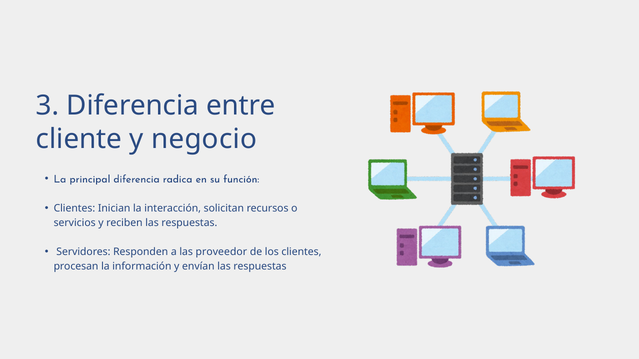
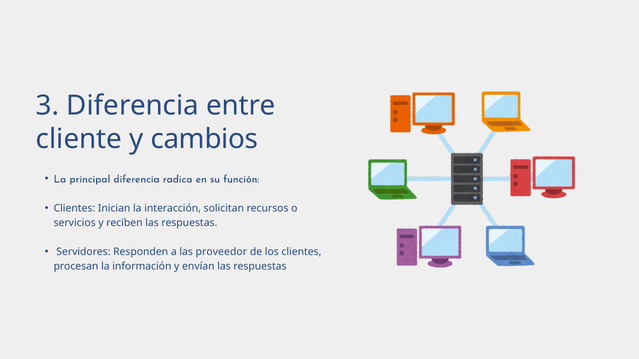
negocio: negocio -> cambios
